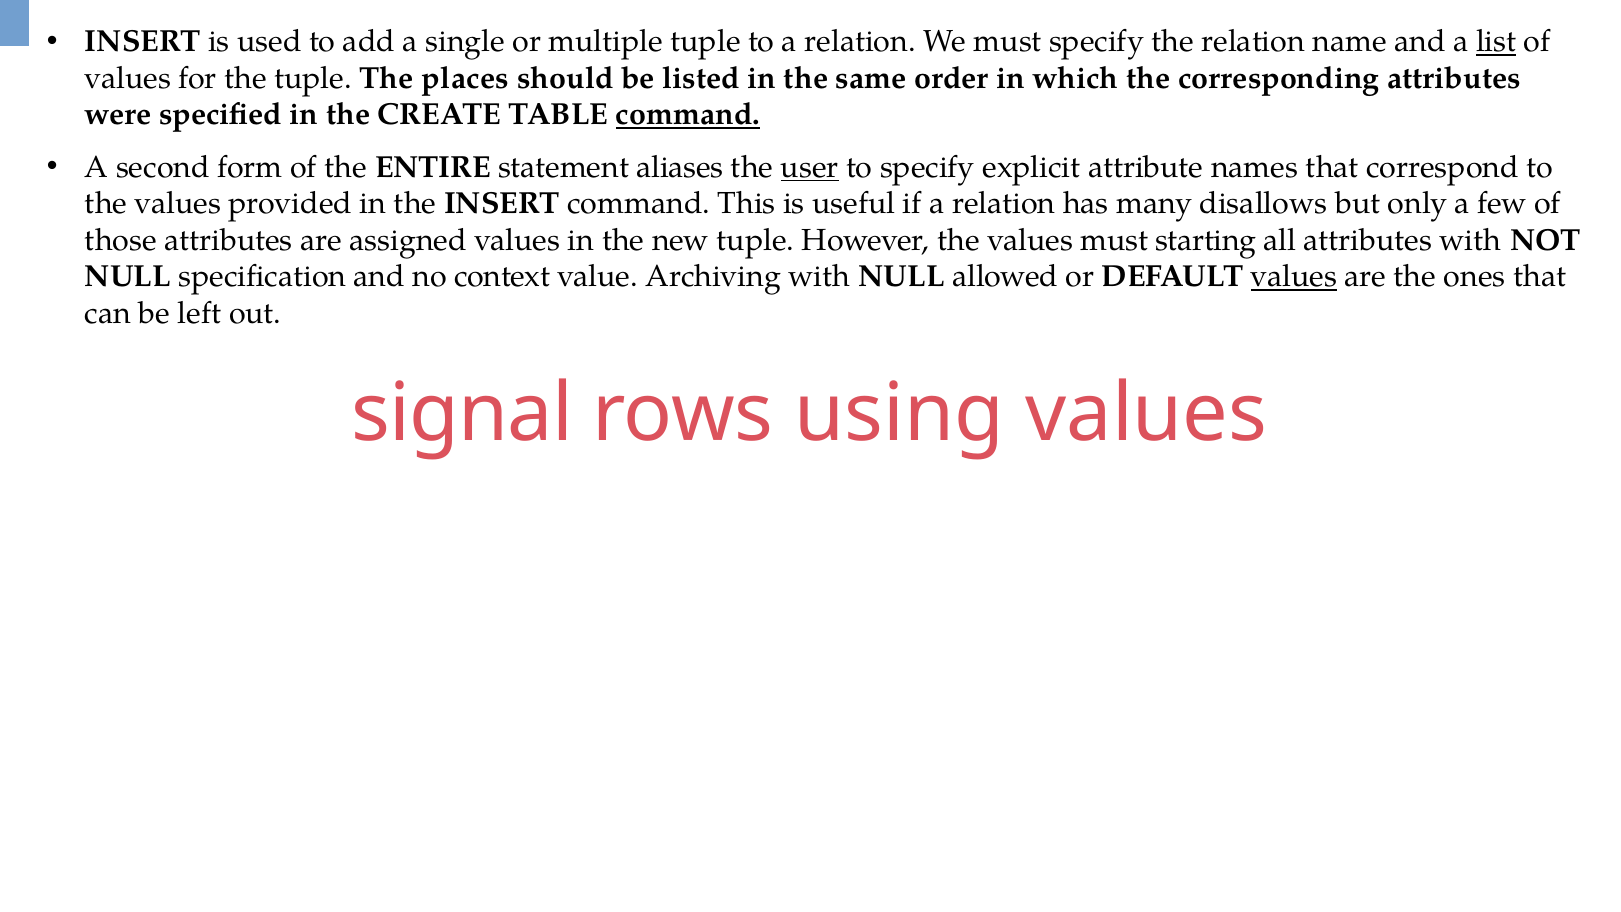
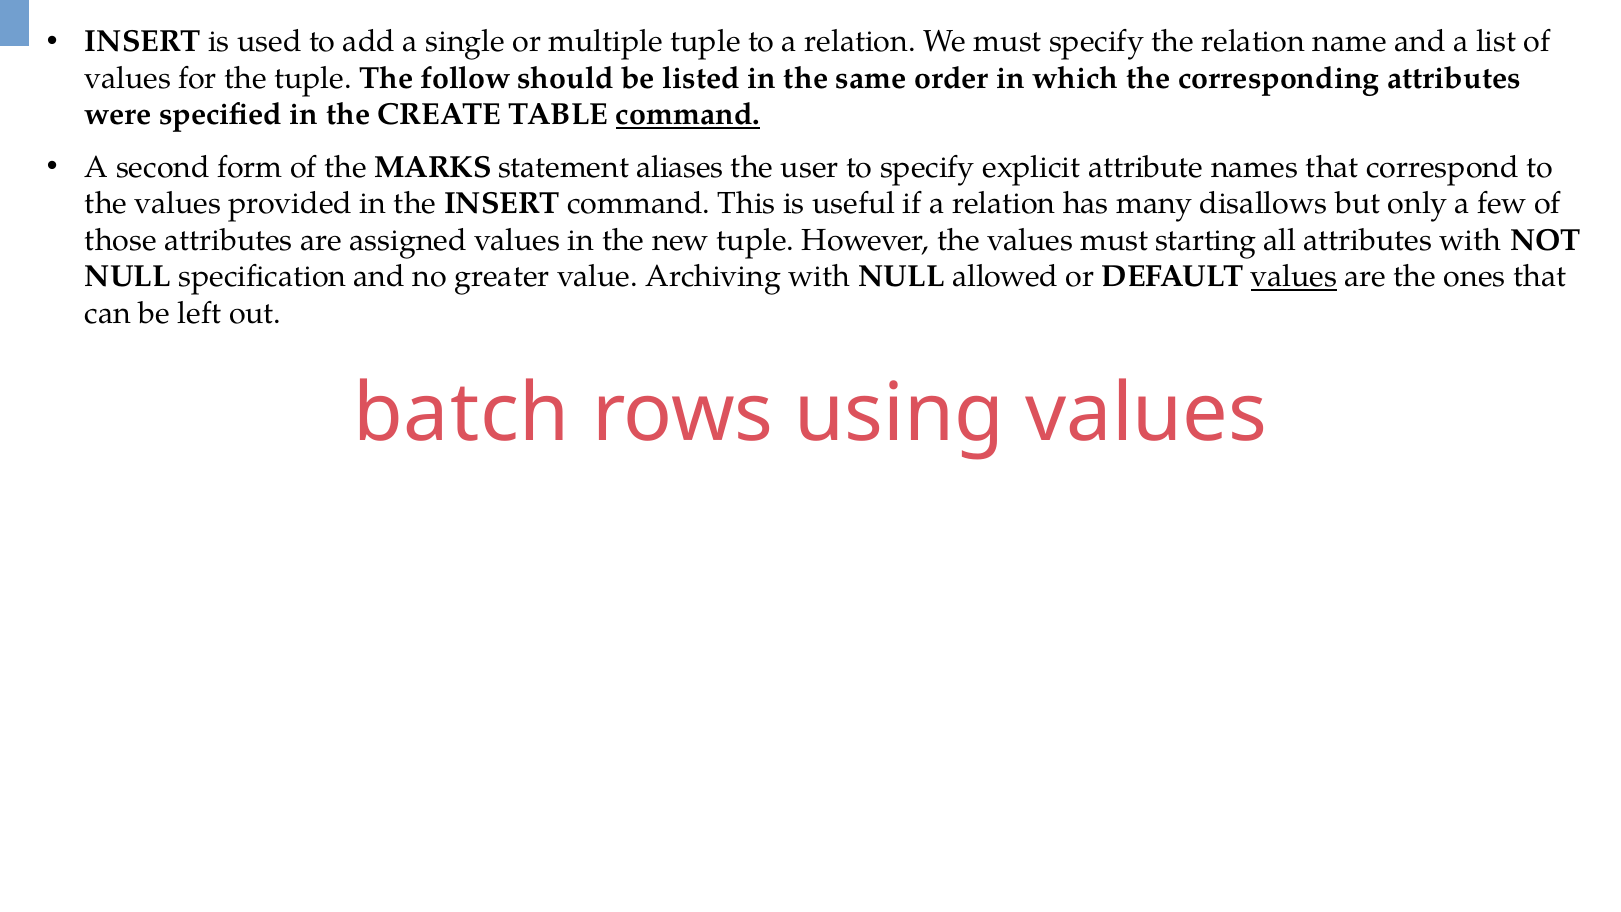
list underline: present -> none
places: places -> follow
ENTIRE: ENTIRE -> MARKS
user underline: present -> none
context: context -> greater
signal: signal -> batch
